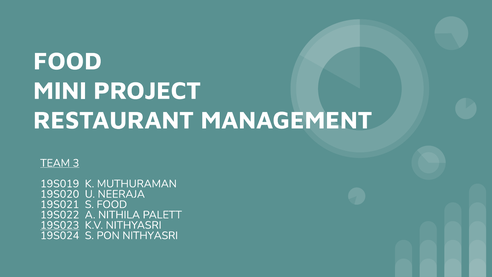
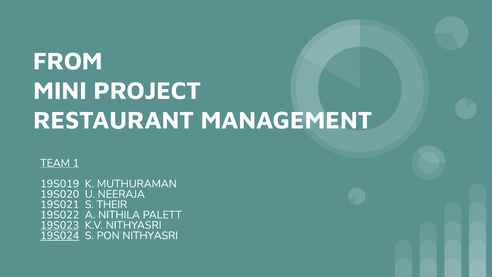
FOOD at (67, 61): FOOD -> FROM
3: 3 -> 1
S FOOD: FOOD -> THEIR
19S024 underline: none -> present
